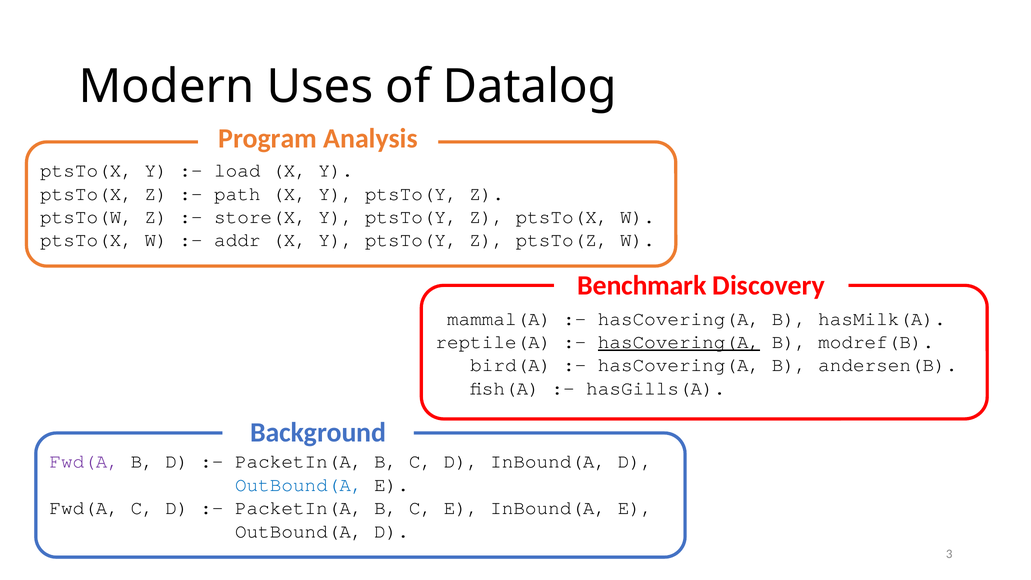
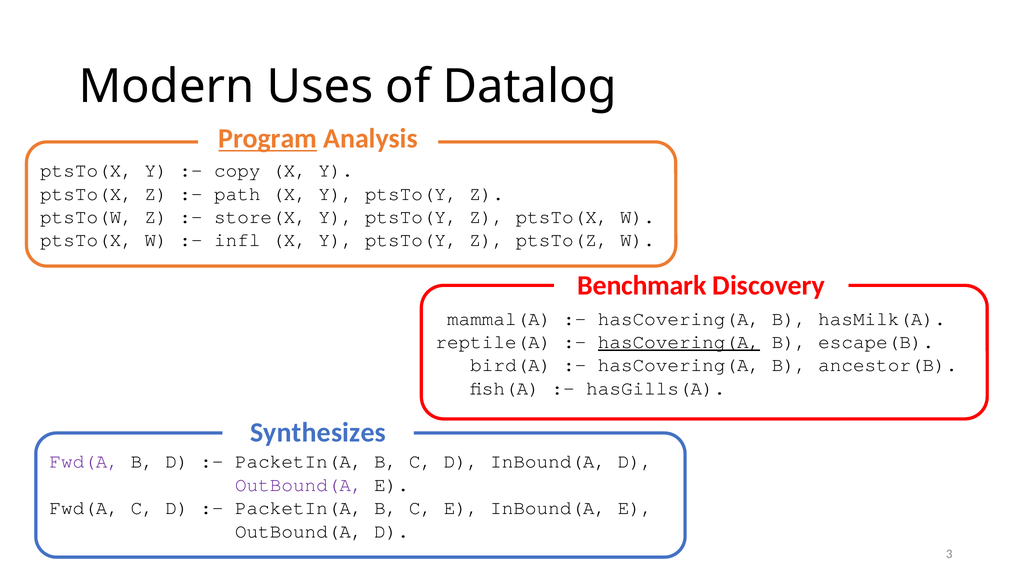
Program underline: none -> present
load: load -> copy
addr: addr -> infl
modref(B: modref(B -> escape(B
andersen(B: andersen(B -> ancestor(B
Background: Background -> Synthesizes
OutBound(A at (299, 485) colour: blue -> purple
